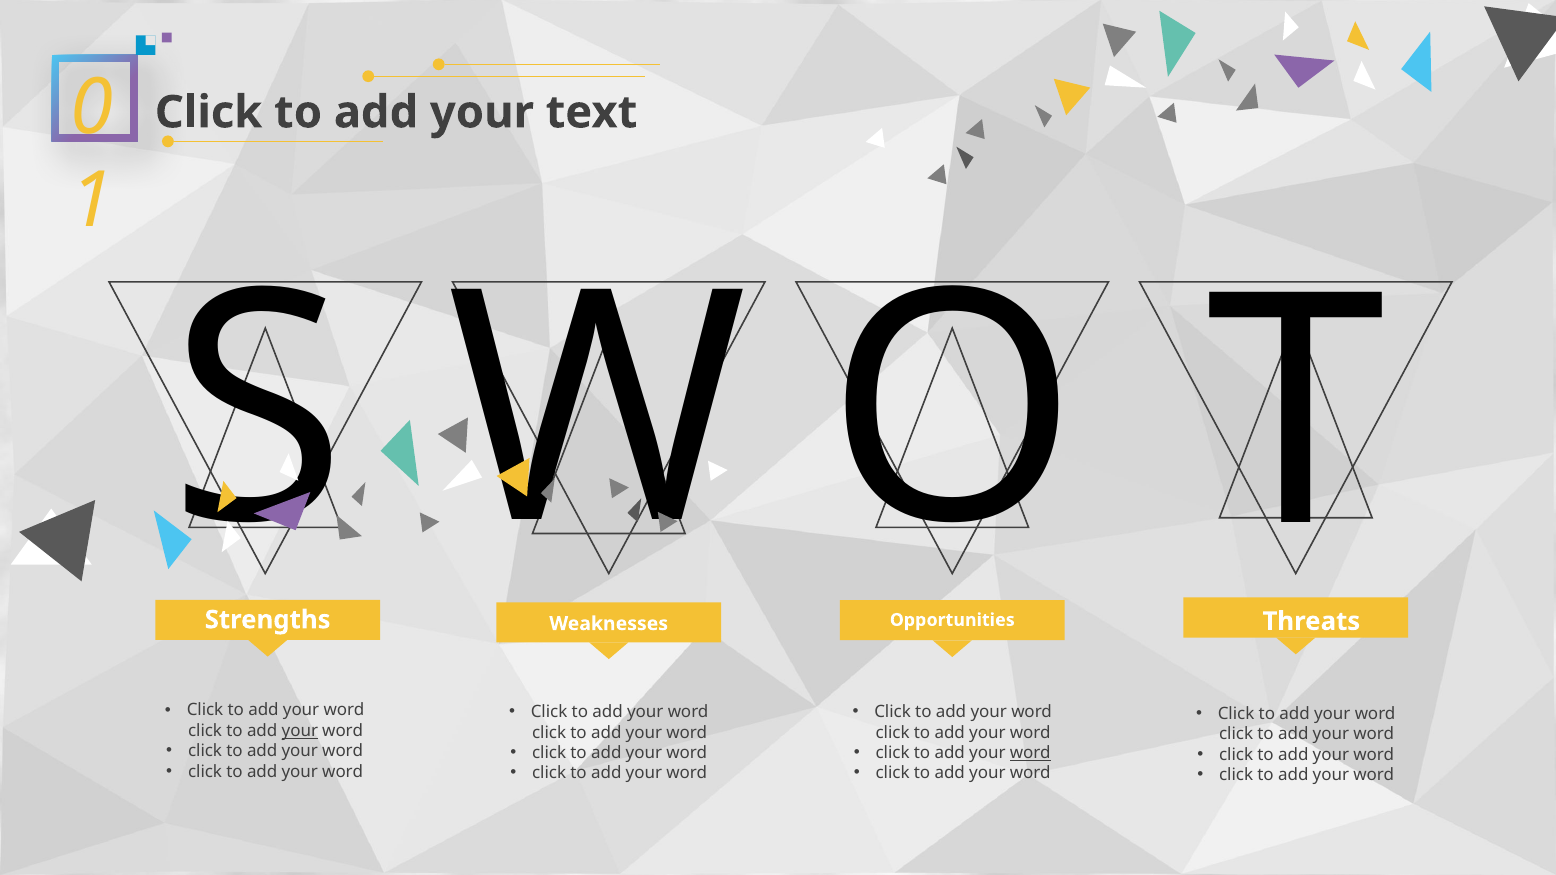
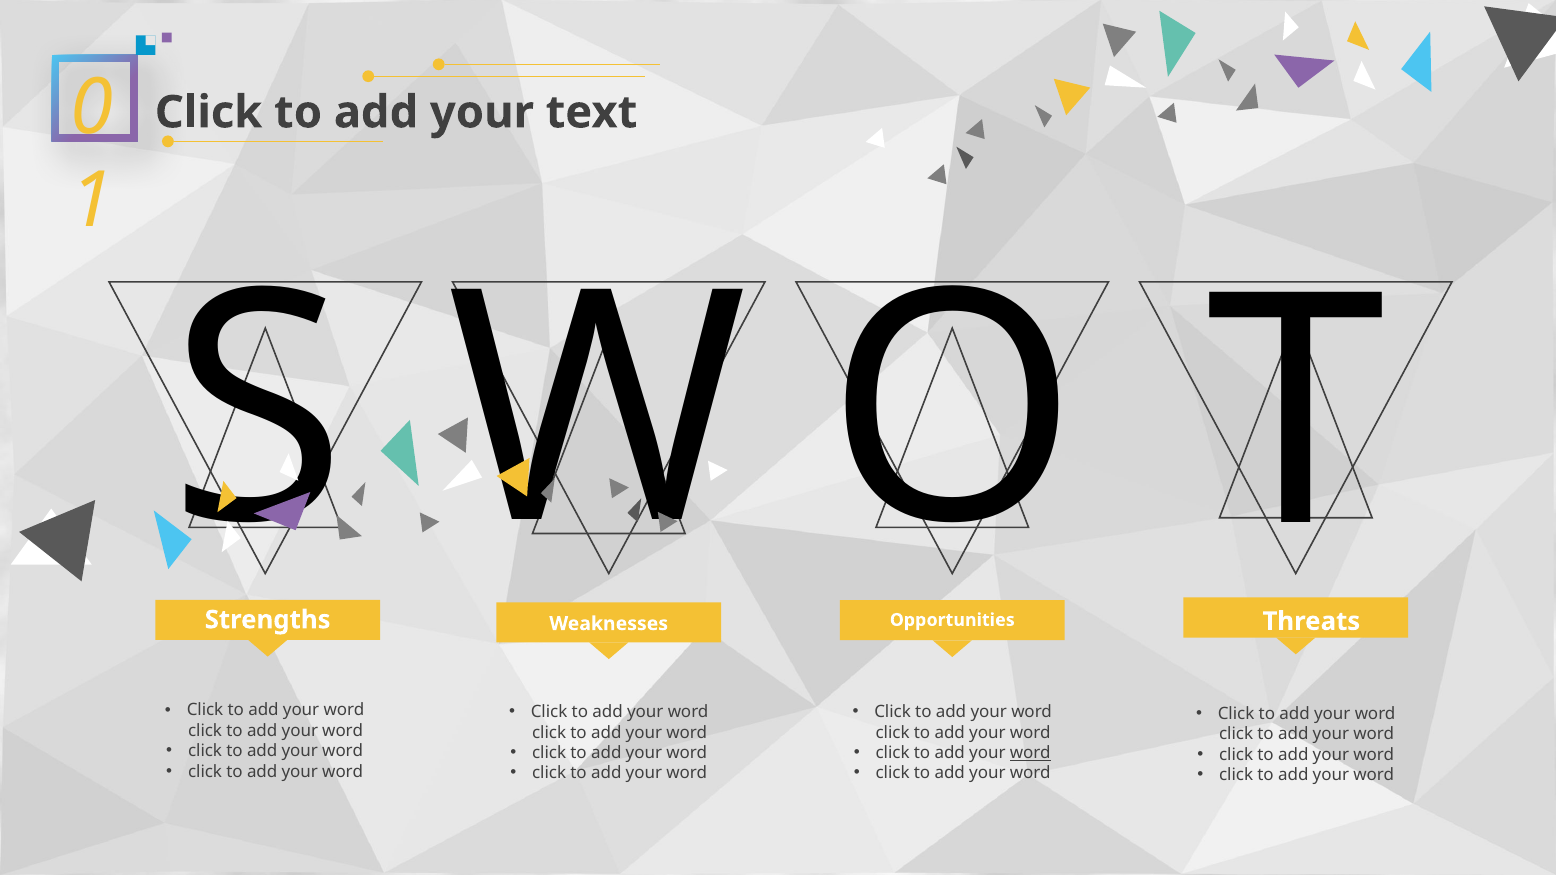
your at (300, 731) underline: present -> none
